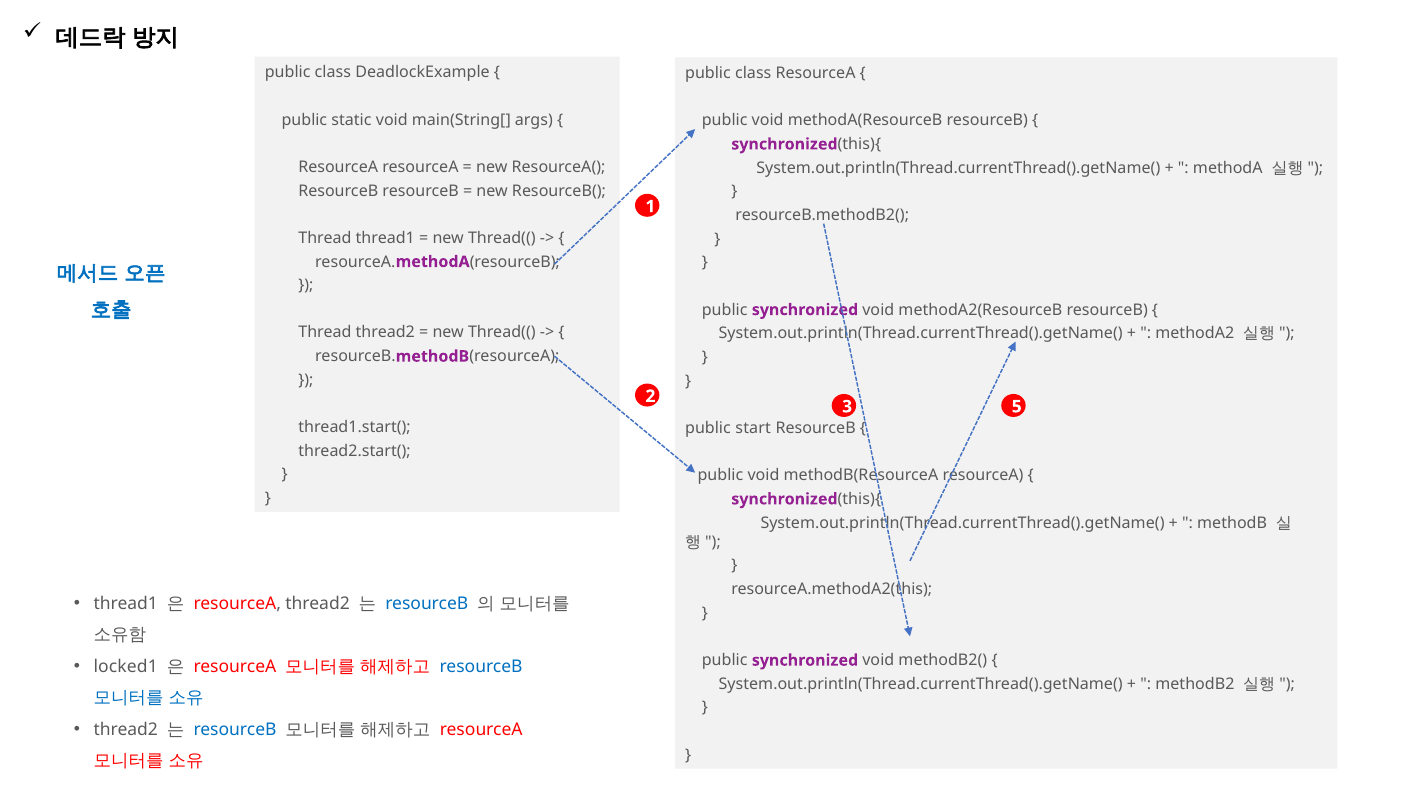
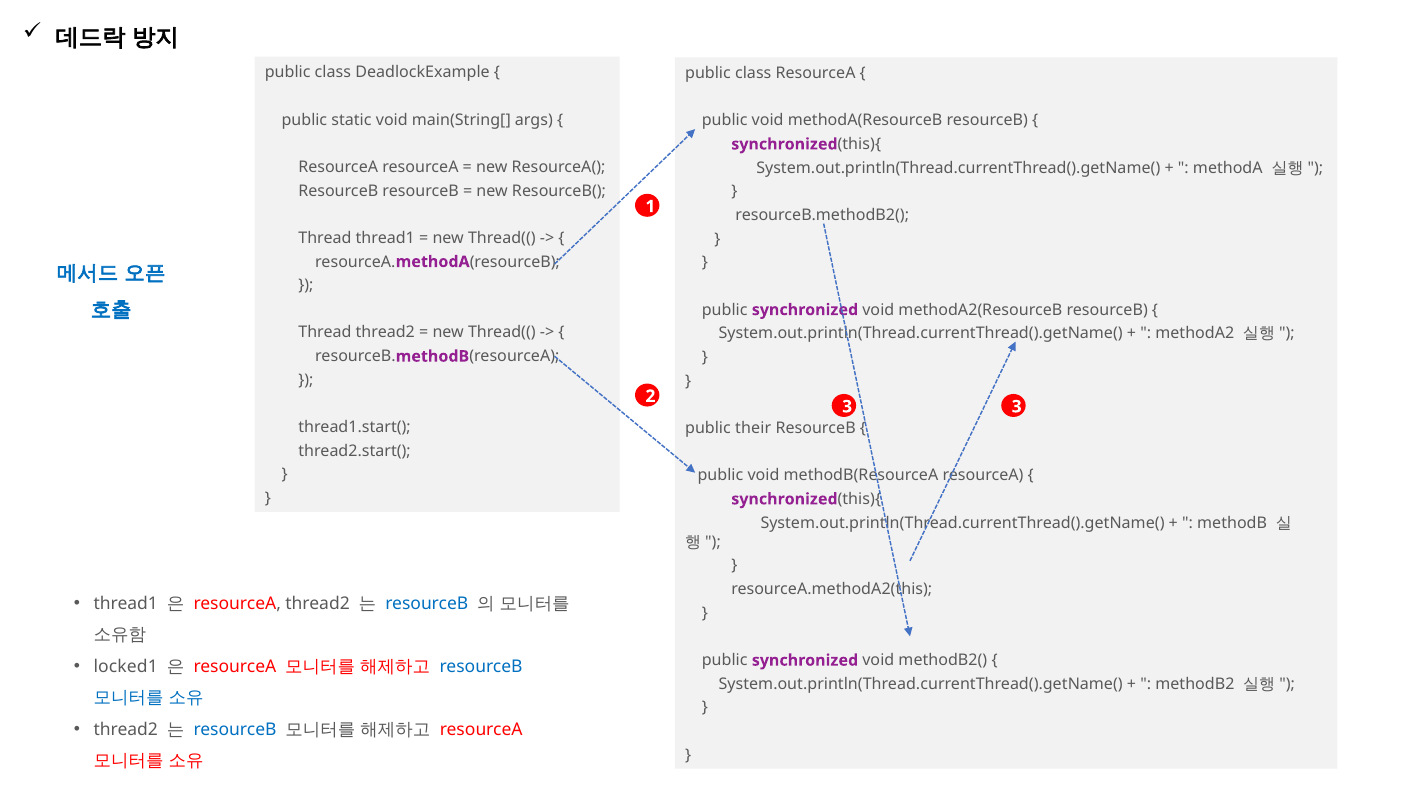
3 5: 5 -> 3
start: start -> their
